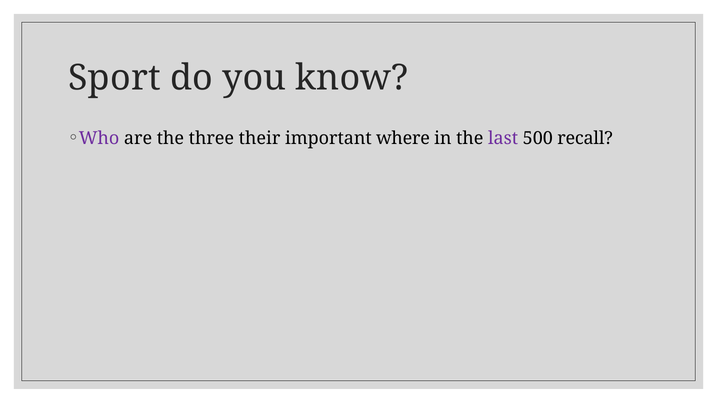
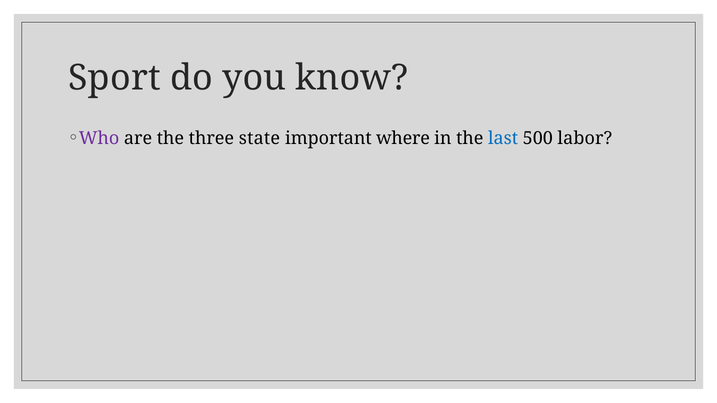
their: their -> state
last colour: purple -> blue
recall: recall -> labor
